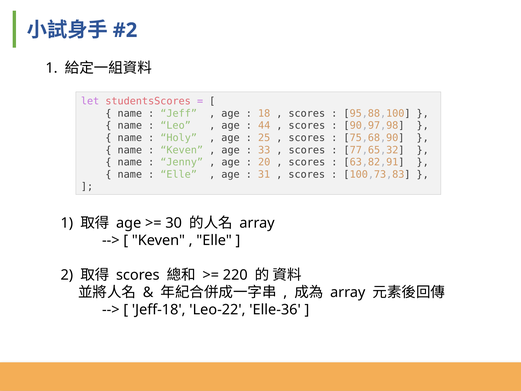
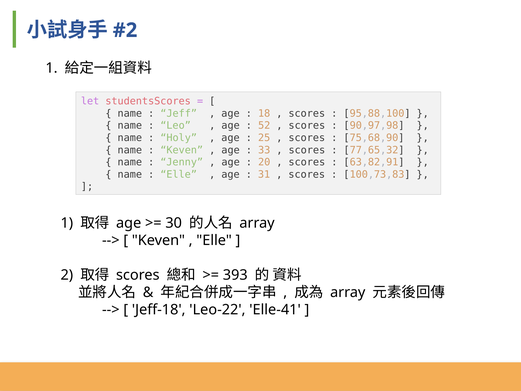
44: 44 -> 52
220: 220 -> 393
Elle-36: Elle-36 -> Elle-41
